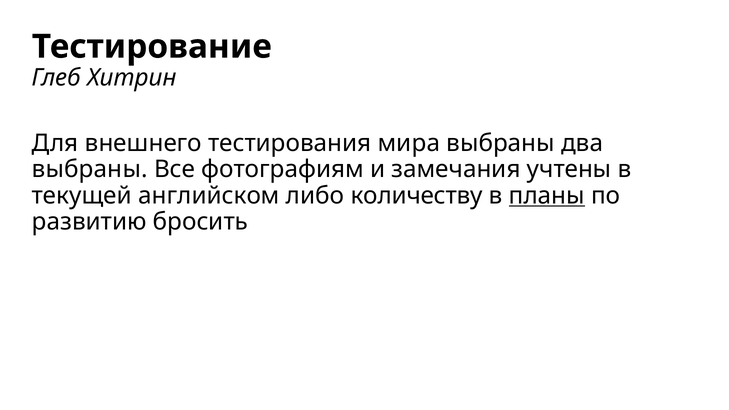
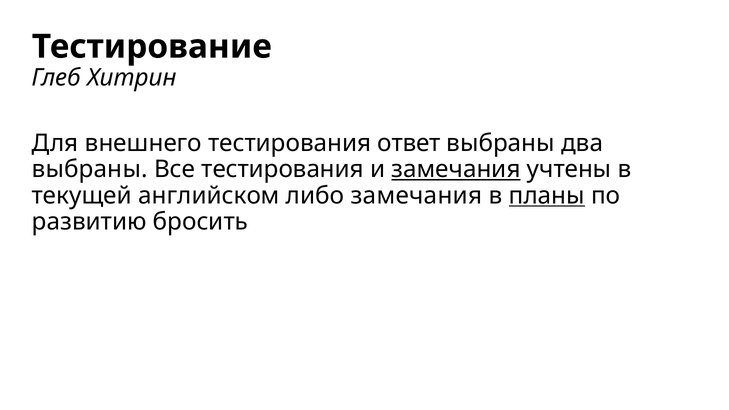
мира: мира -> ответ
Все фотографиям: фотографиям -> тестирования
замечания at (456, 169) underline: none -> present
либо количеству: количеству -> замечания
